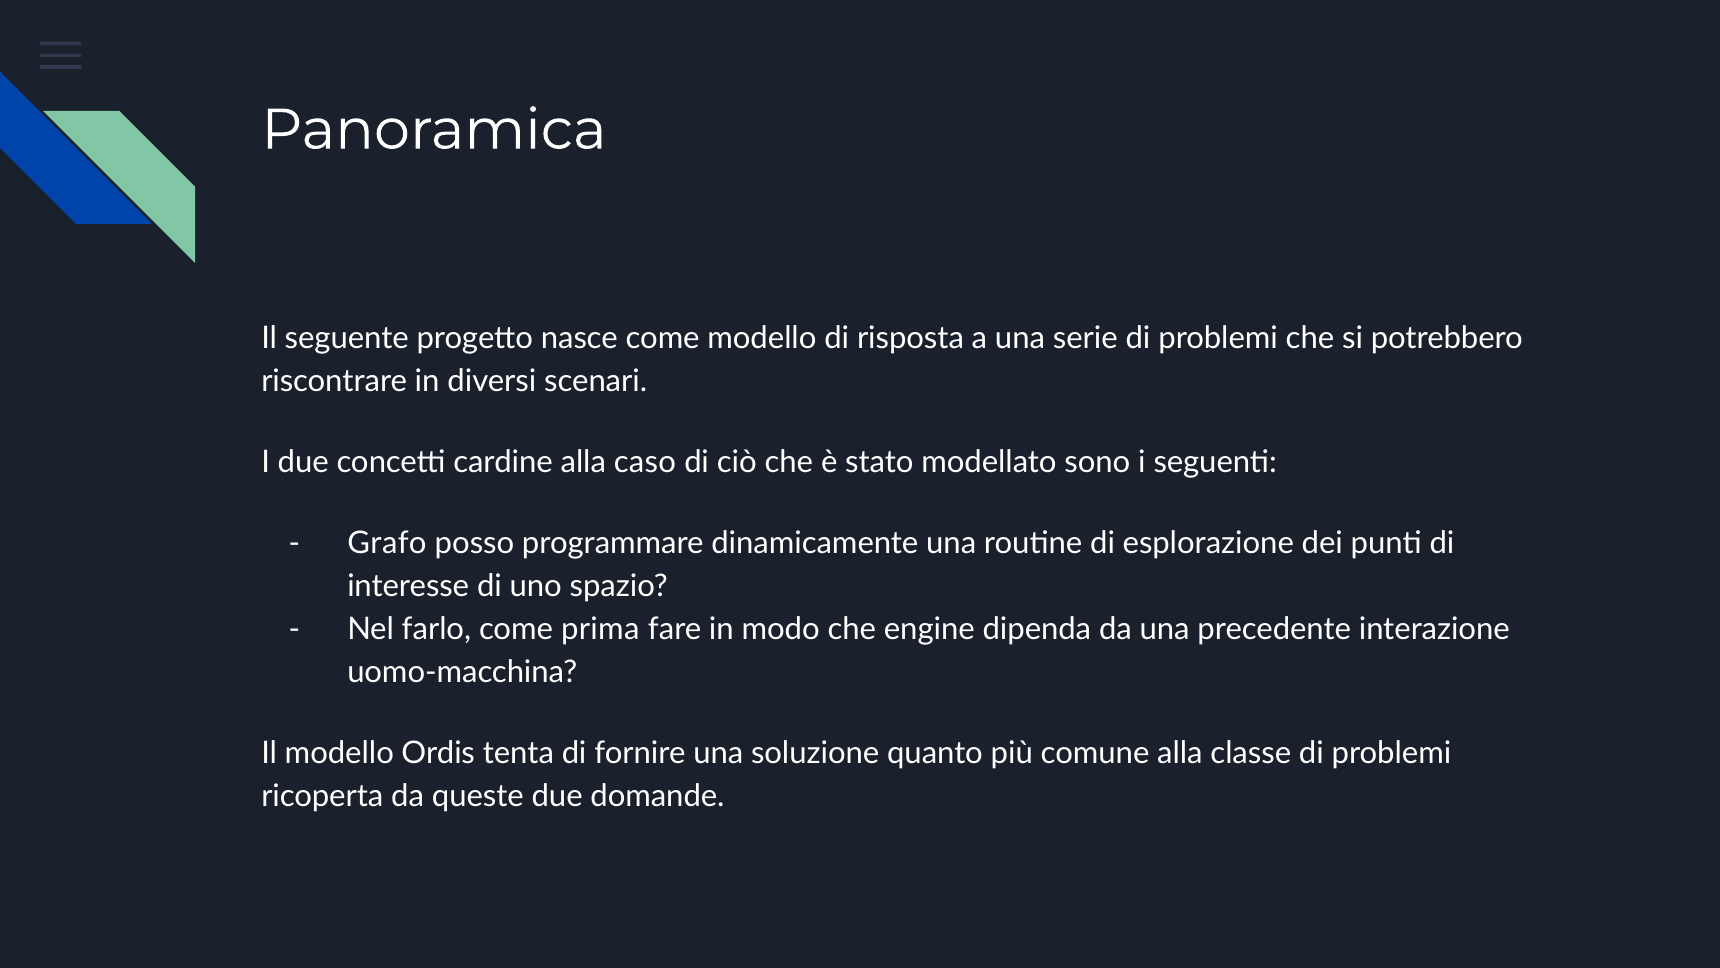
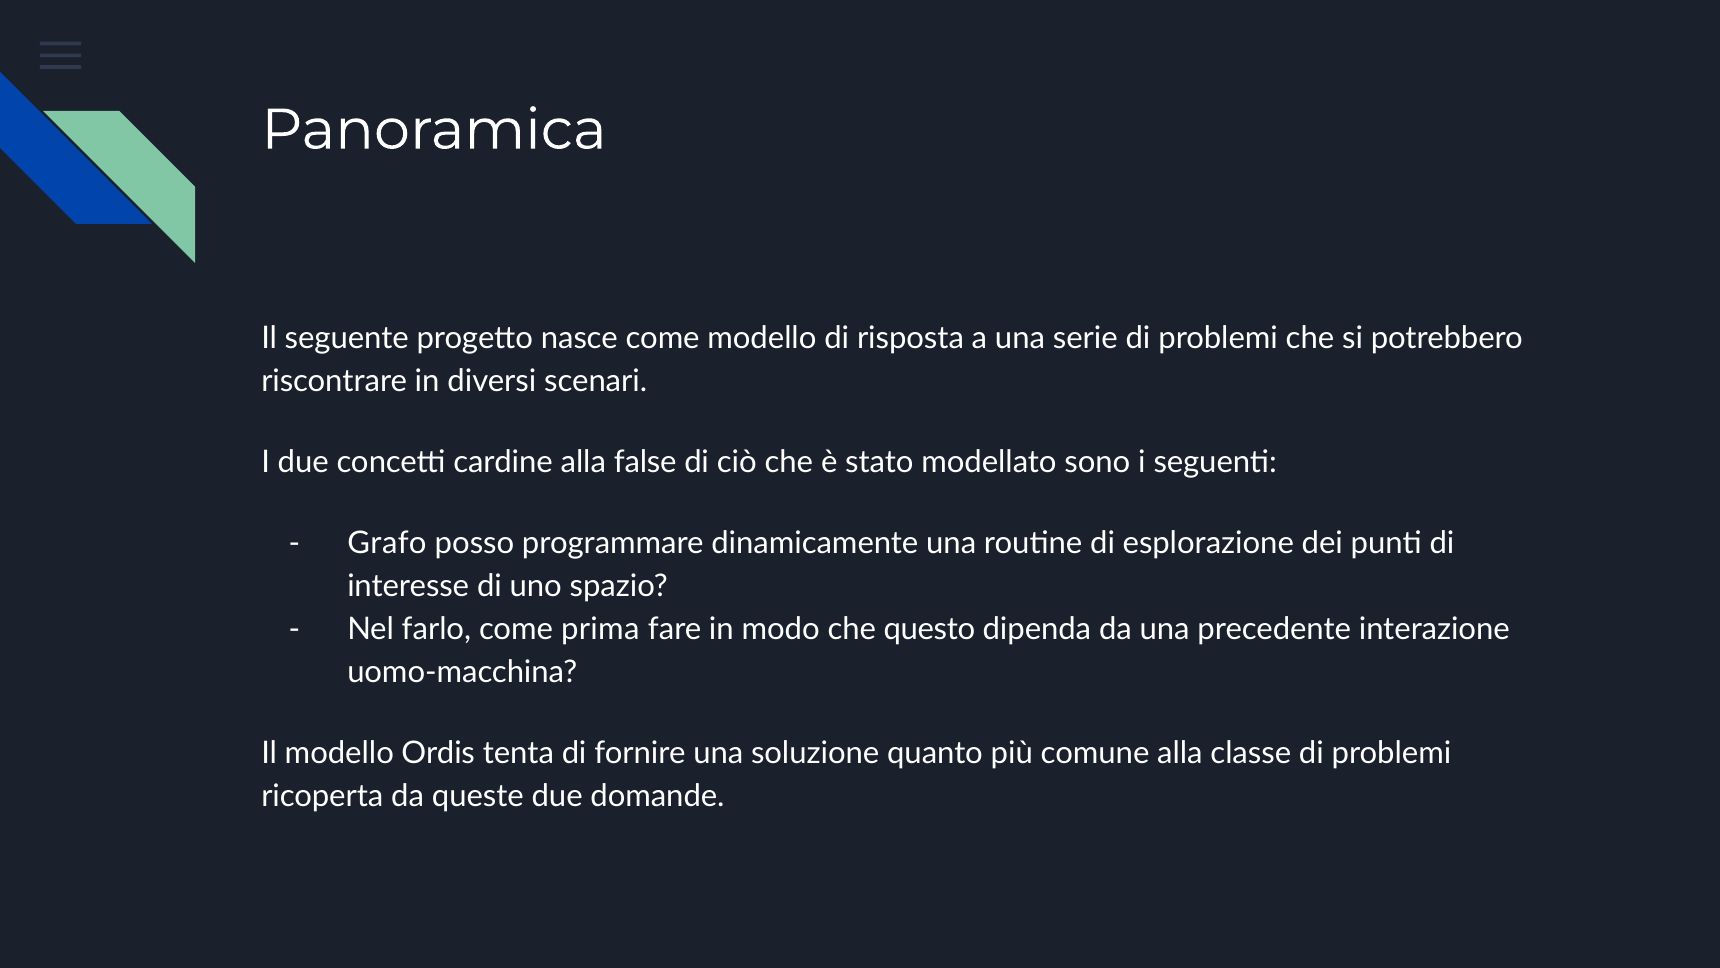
caso: caso -> false
engine: engine -> questo
